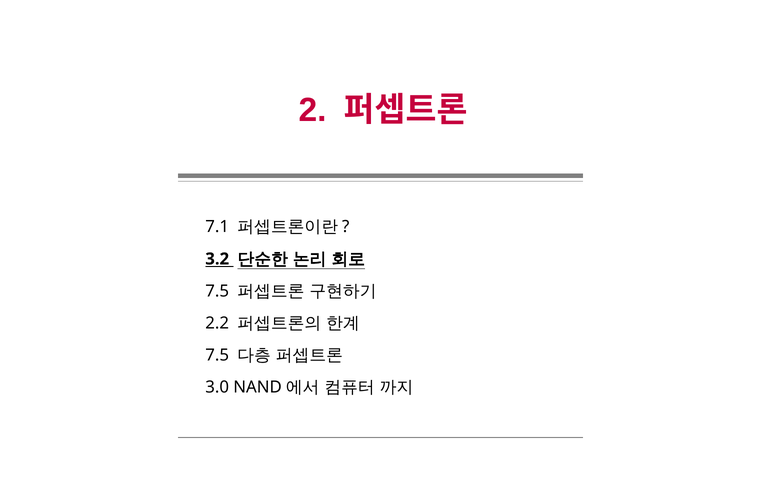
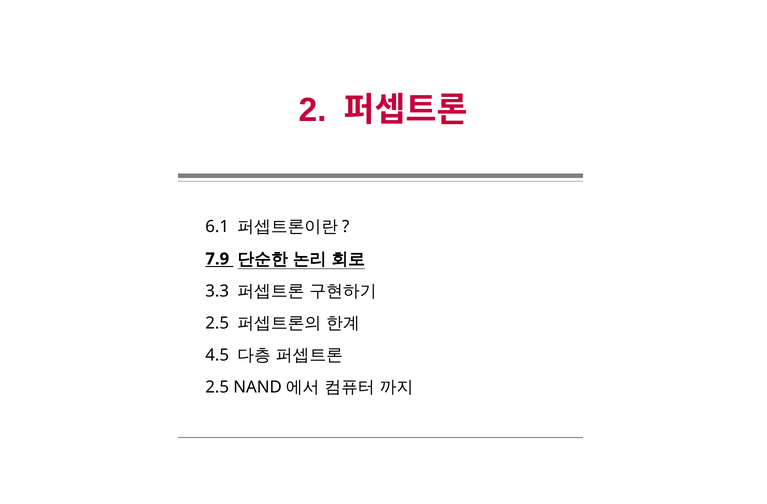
7.1: 7.1 -> 6.1
3.2: 3.2 -> 7.9
7.5 at (217, 291): 7.5 -> 3.3
2.2 at (217, 323): 2.2 -> 2.5
7.5 at (217, 355): 7.5 -> 4.5
3.0 at (217, 387): 3.0 -> 2.5
